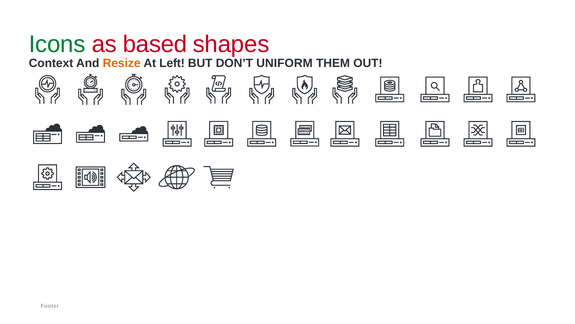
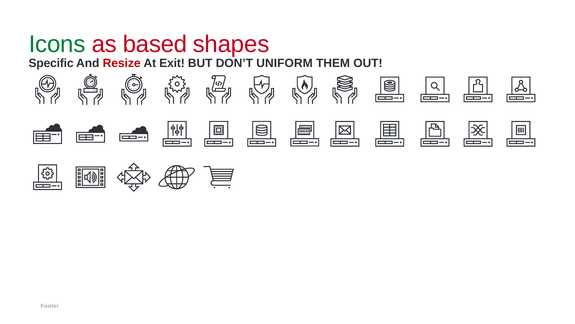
Context: Context -> Specific
Resize colour: orange -> red
Left: Left -> Exit
